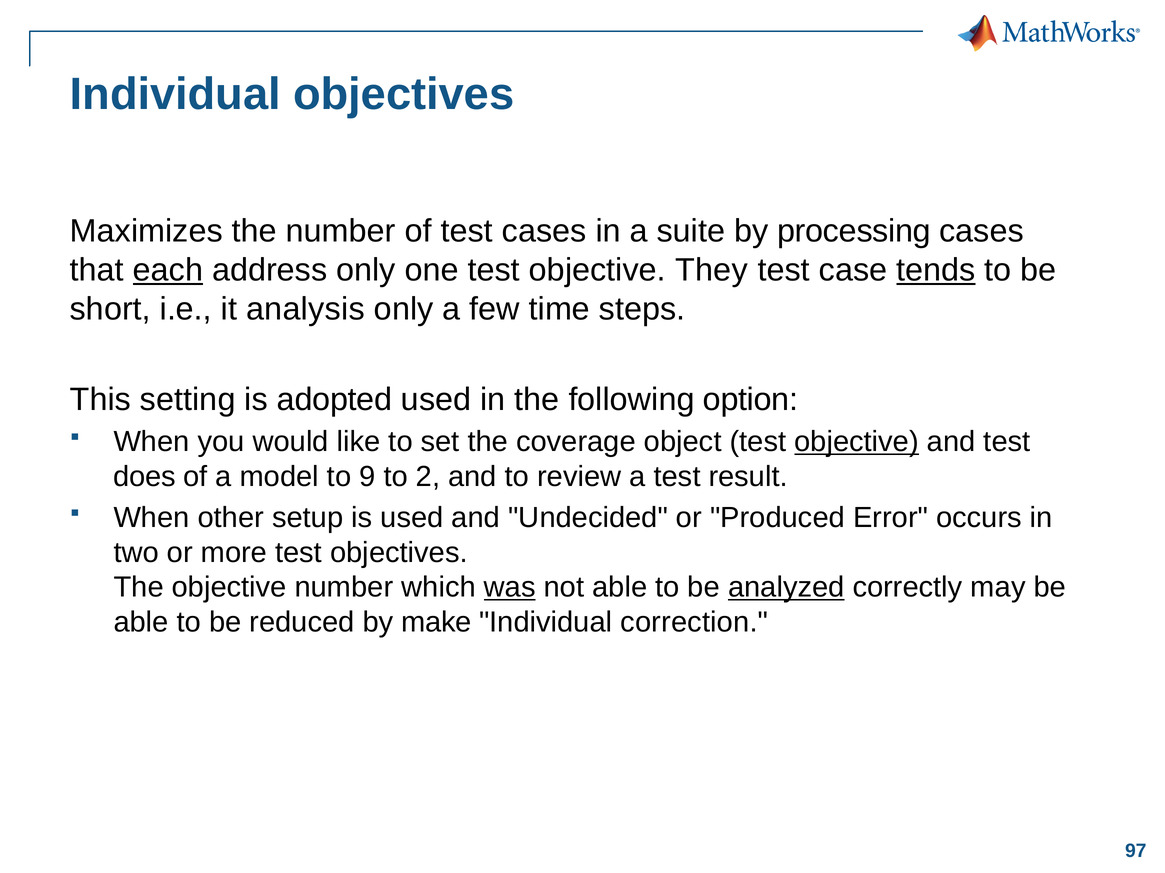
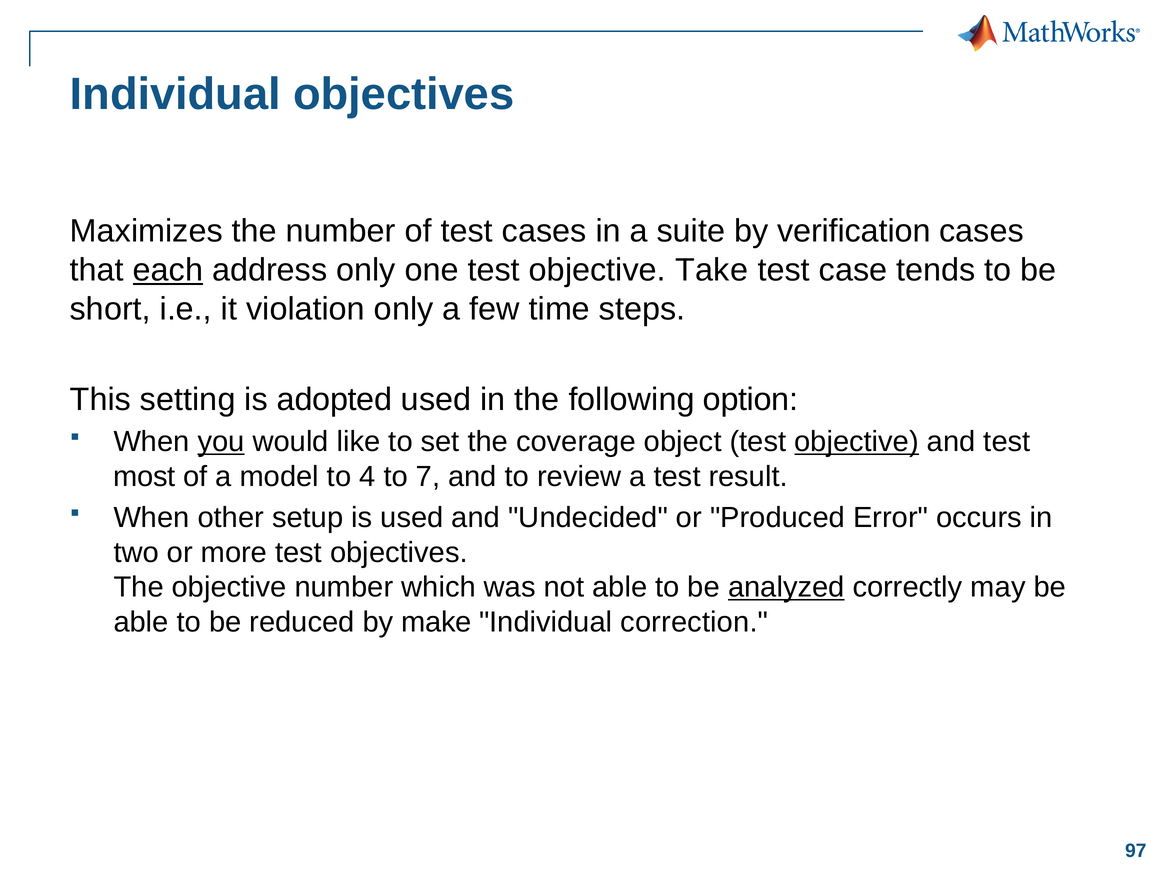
processing: processing -> verification
They: They -> Take
tends underline: present -> none
analysis: analysis -> violation
you underline: none -> present
does: does -> most
9: 9 -> 4
2: 2 -> 7
was underline: present -> none
